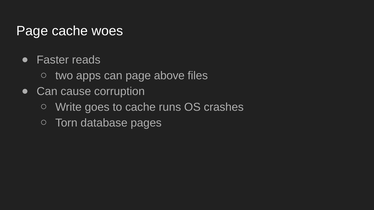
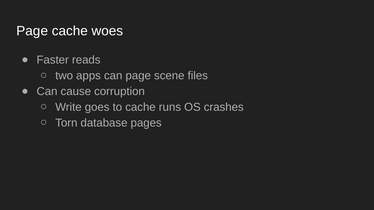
above: above -> scene
